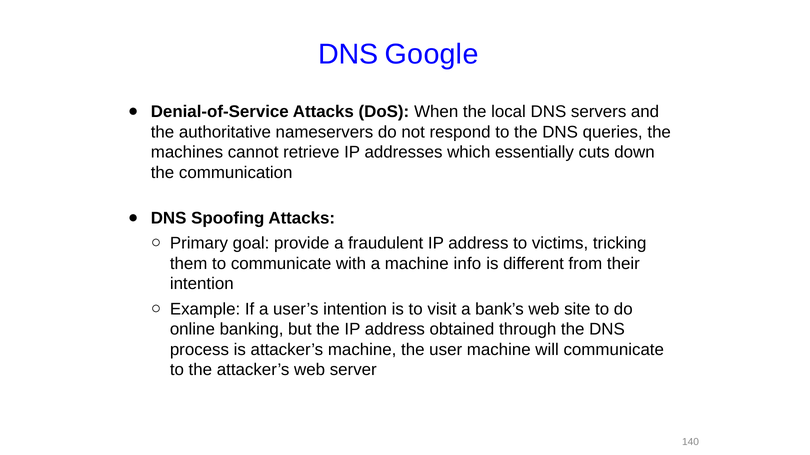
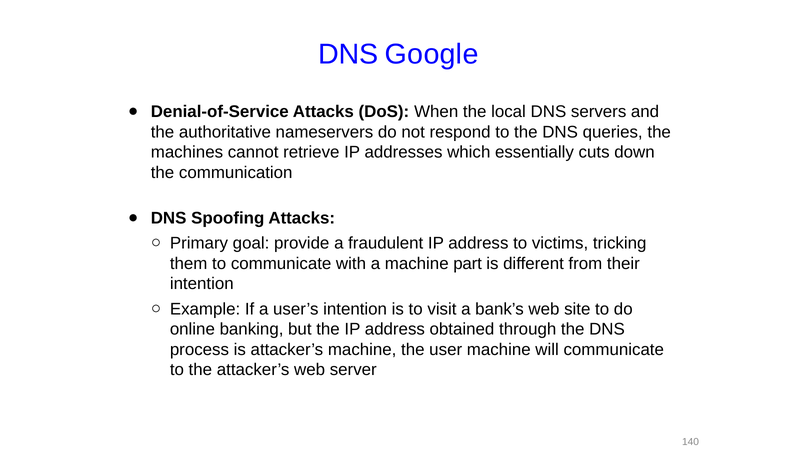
info: info -> part
